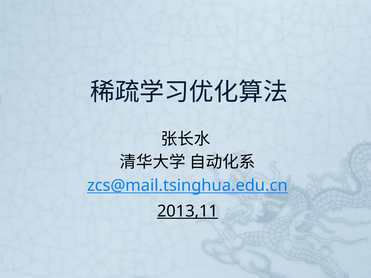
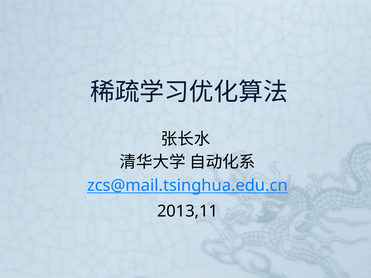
2013,11 underline: present -> none
